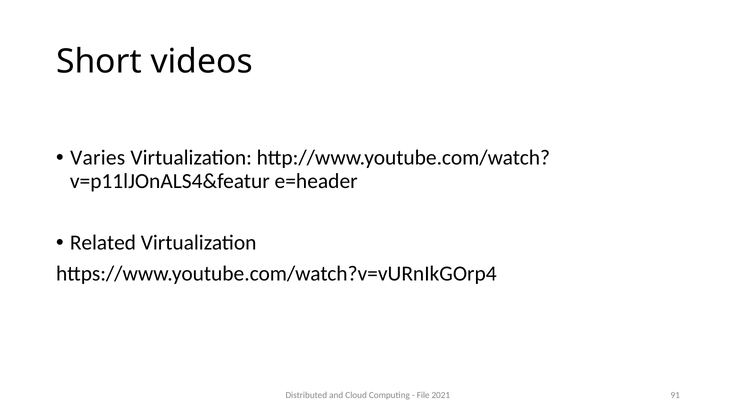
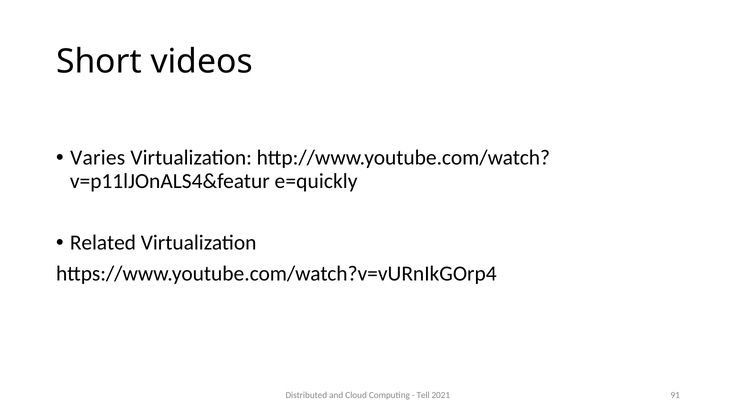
e=header: e=header -> e=quickly
File: File -> Tell
